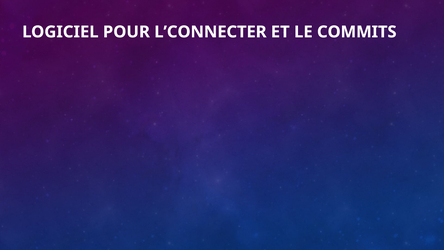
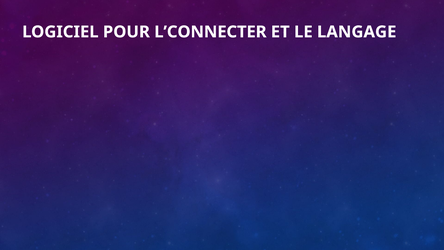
COMMITS: COMMITS -> LANGAGE
